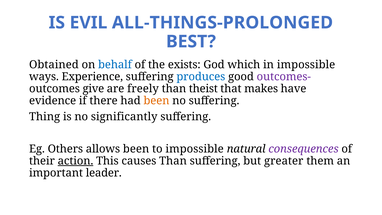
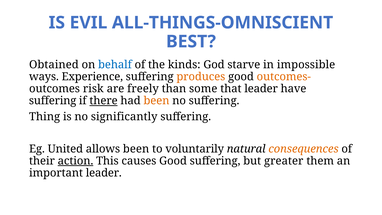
ALL-THINGS-PROLONGED: ALL-THINGS-PROLONGED -> ALL-THINGS-OMNISCIENT
exists: exists -> kinds
which: which -> starve
produces colour: blue -> orange
outcomes- colour: purple -> orange
give: give -> risk
theist: theist -> some
that makes: makes -> leader
evidence at (53, 101): evidence -> suffering
there underline: none -> present
Others: Others -> United
to impossible: impossible -> voluntarily
consequences colour: purple -> orange
causes Than: Than -> Good
